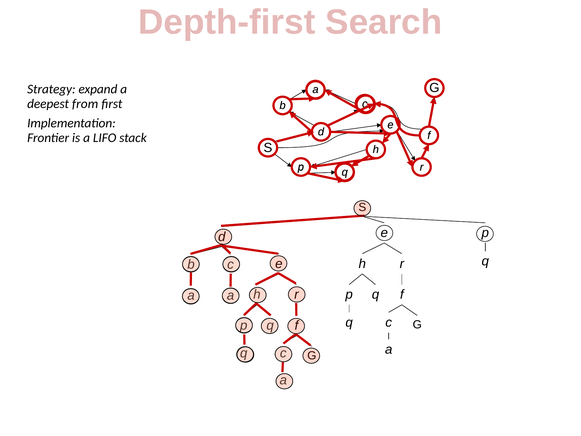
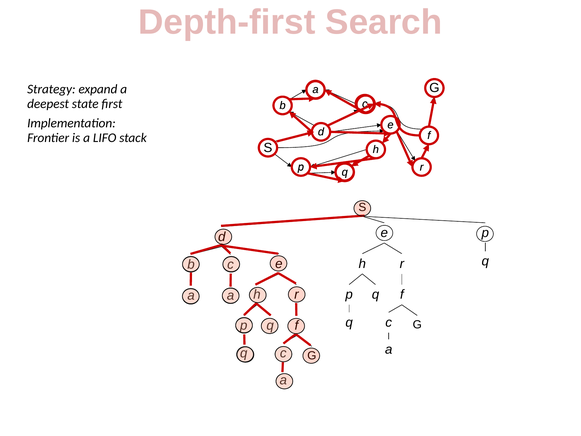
from: from -> state
